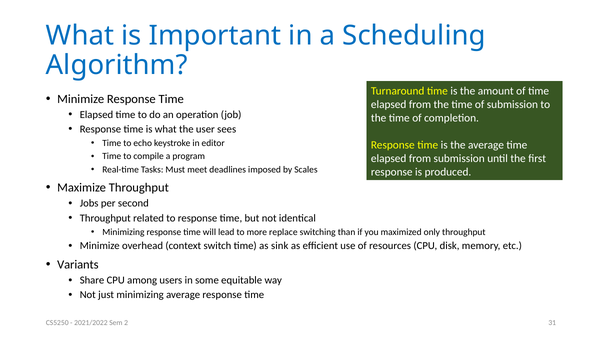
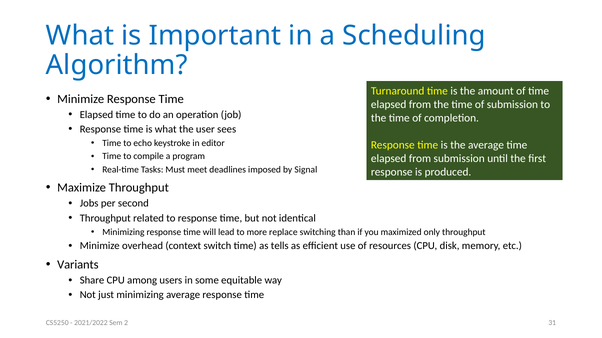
Scales: Scales -> Signal
sink: sink -> tells
